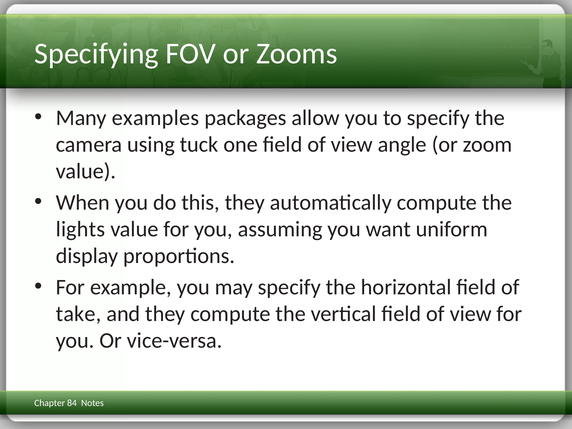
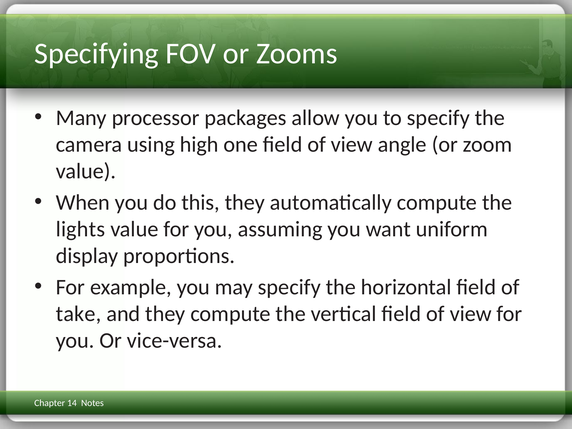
examples: examples -> processor
tuck: tuck -> high
84: 84 -> 14
